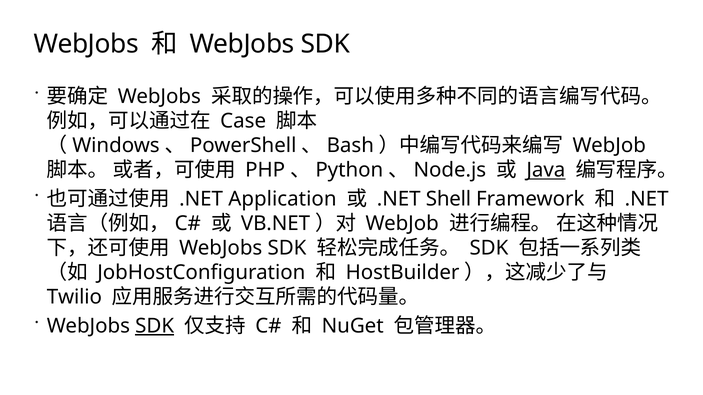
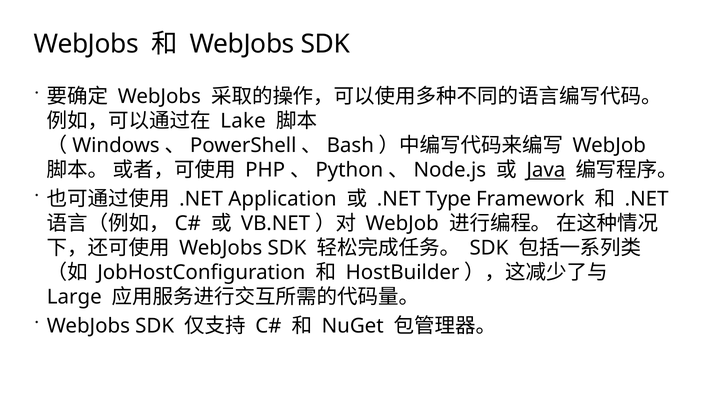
Case: Case -> Lake
Shell: Shell -> Type
Twilio: Twilio -> Large
SDK at (155, 326) underline: present -> none
